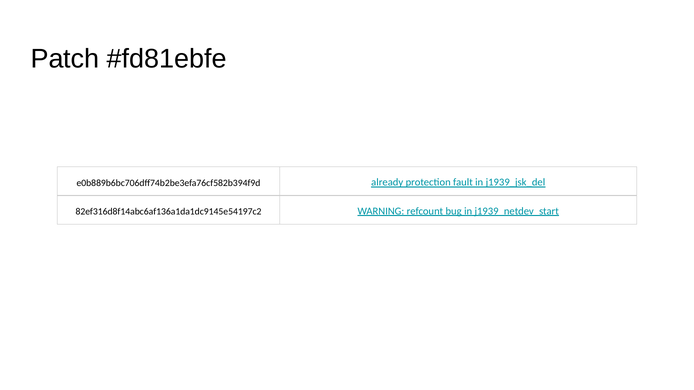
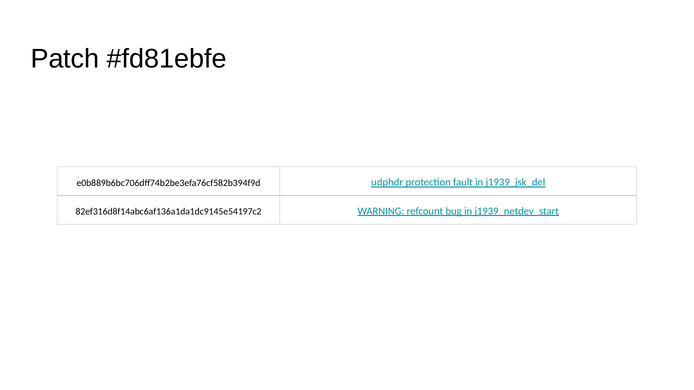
already: already -> udphdr
